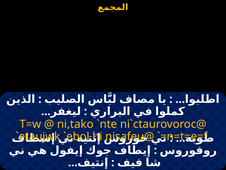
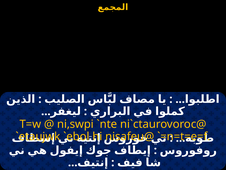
ni,tako: ni,tako -> ni,swpi
